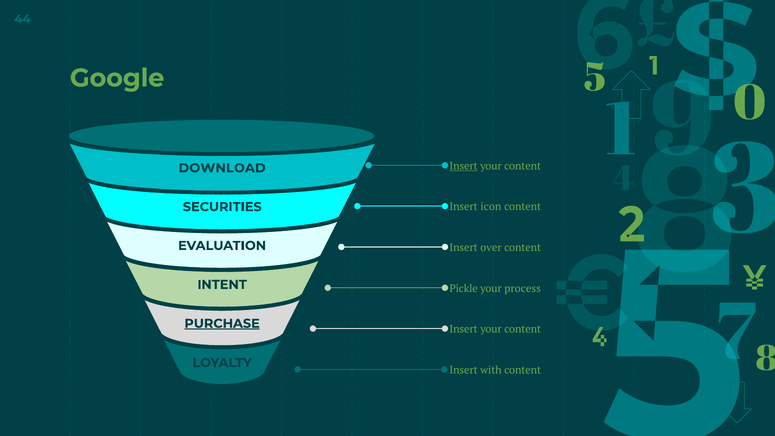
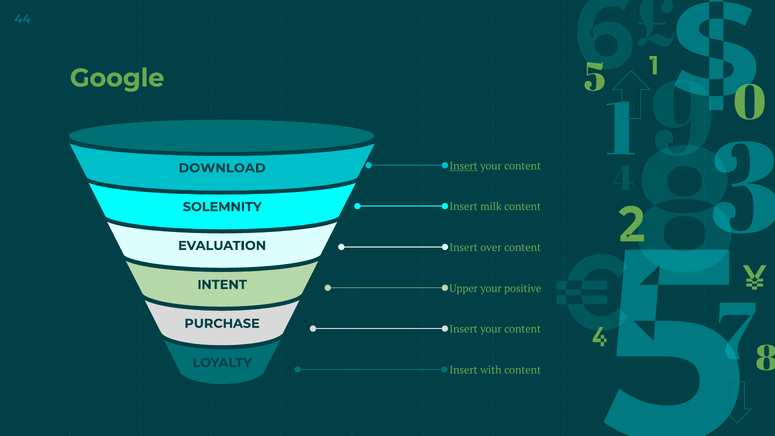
icon: icon -> milk
SECURITIES: SECURITIES -> SOLEMNITY
Pickle: Pickle -> Upper
process: process -> positive
PURCHASE underline: present -> none
